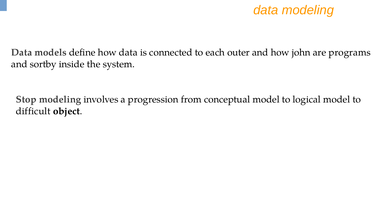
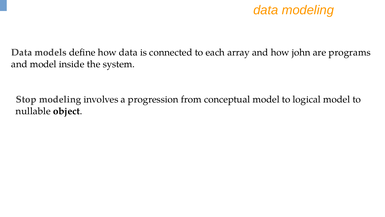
outer: outer -> array
and sortby: sortby -> model
difficult: difficult -> nullable
